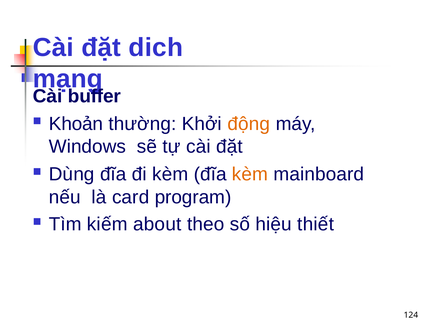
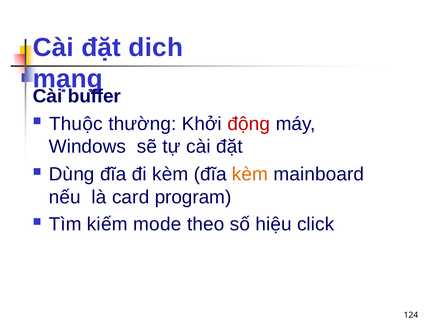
Khoản: Khoản -> Thuộc
động colour: orange -> red
about: about -> mode
thiết: thiết -> click
